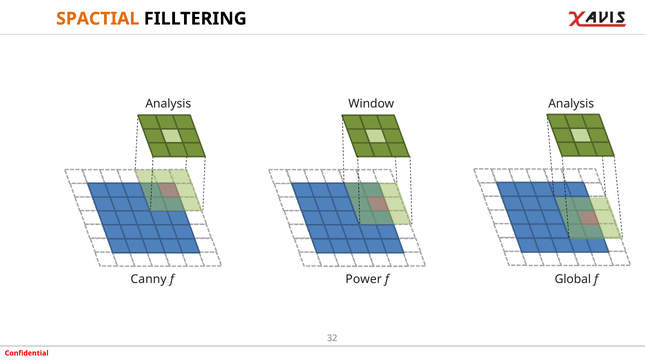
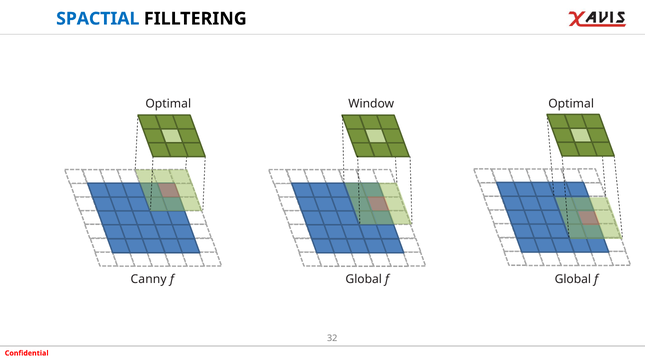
SPACTIAL colour: orange -> blue
Analysis at (168, 104): Analysis -> Optimal
Window Analysis: Analysis -> Optimal
Power at (364, 279): Power -> Global
